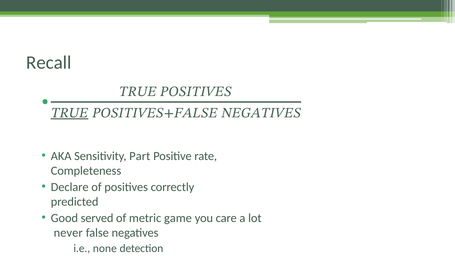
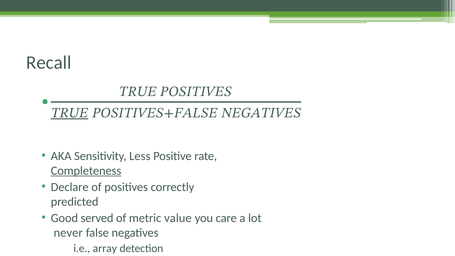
Part: Part -> Less
Completeness underline: none -> present
game: game -> value
none: none -> array
